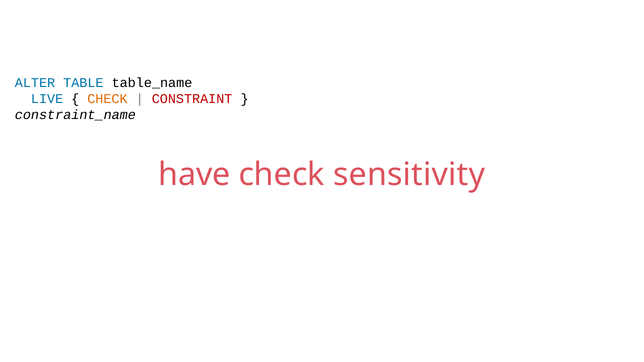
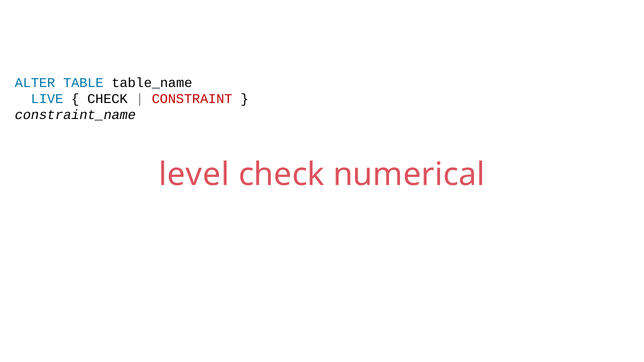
CHECK at (107, 99) colour: orange -> black
have: have -> level
sensitivity: sensitivity -> numerical
